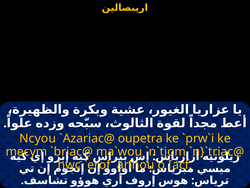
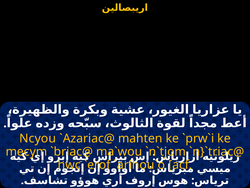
oupetra: oupetra -> mahten
